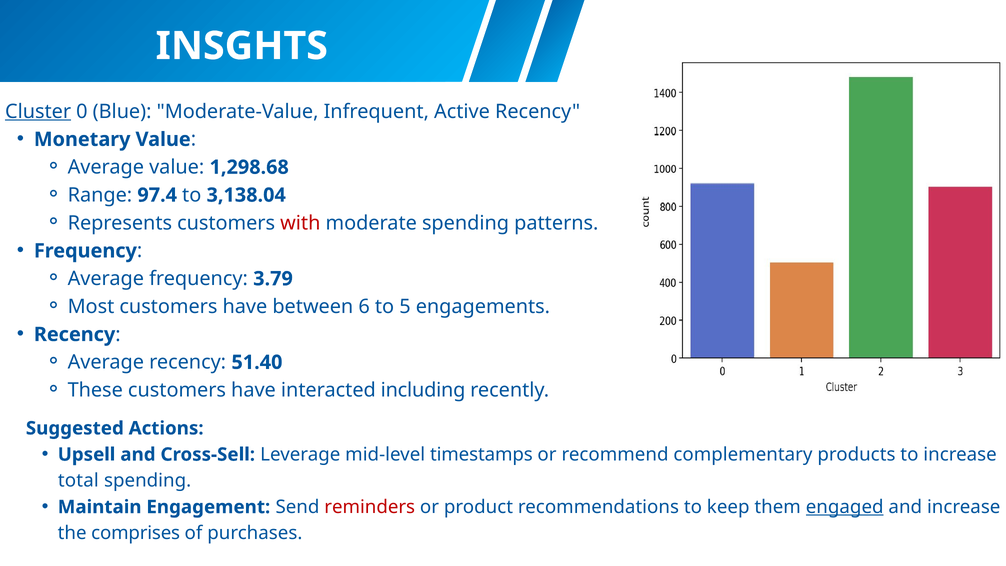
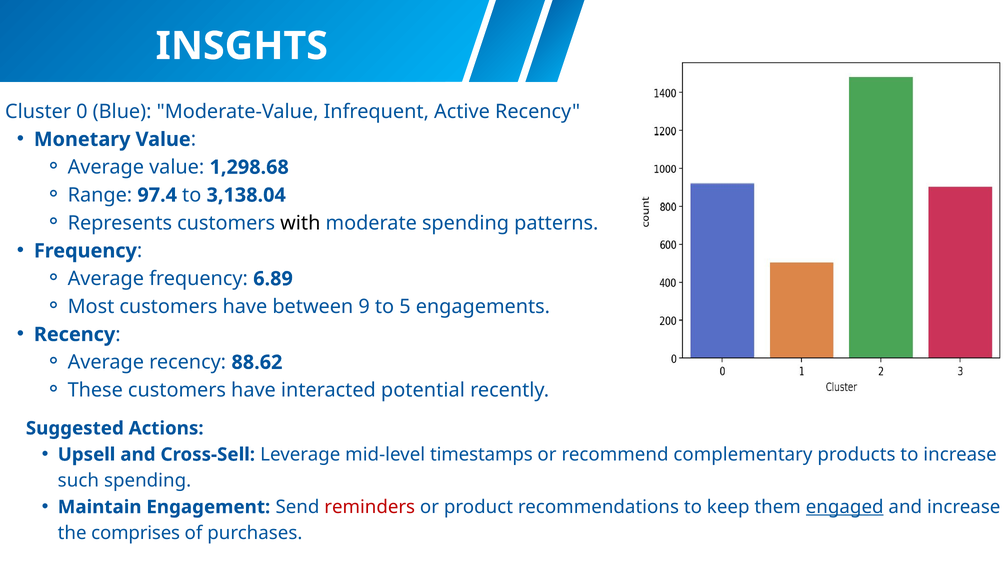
Cluster underline: present -> none
with colour: red -> black
3.79: 3.79 -> 6.89
6: 6 -> 9
51.40: 51.40 -> 88.62
including: including -> potential
total: total -> such
